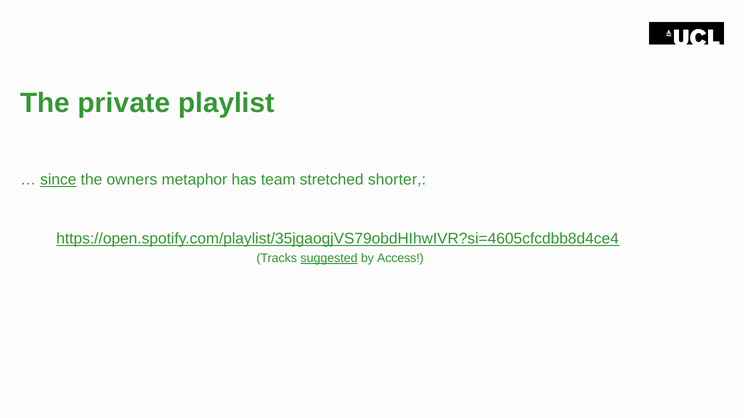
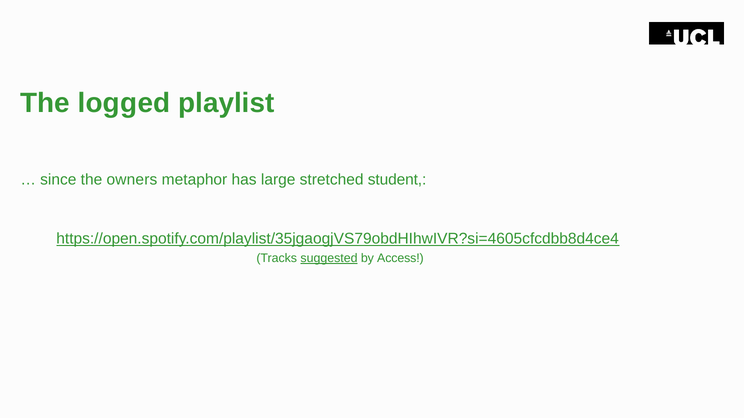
private: private -> logged
since underline: present -> none
team: team -> large
shorter: shorter -> student
